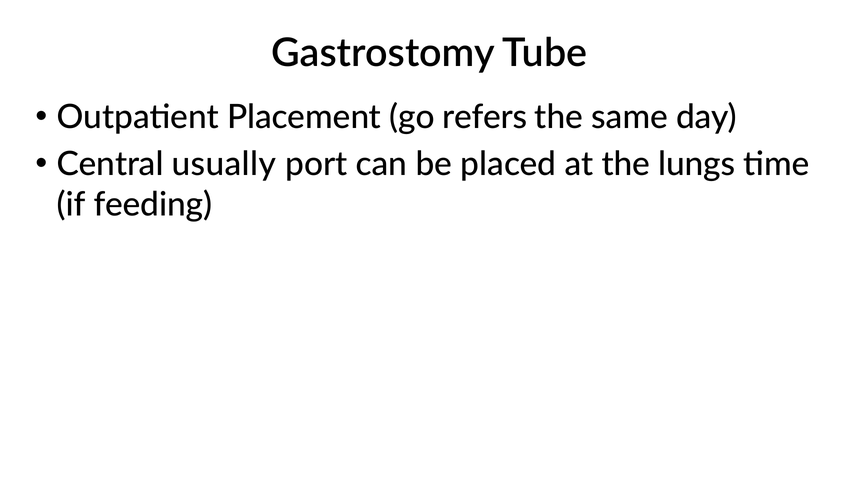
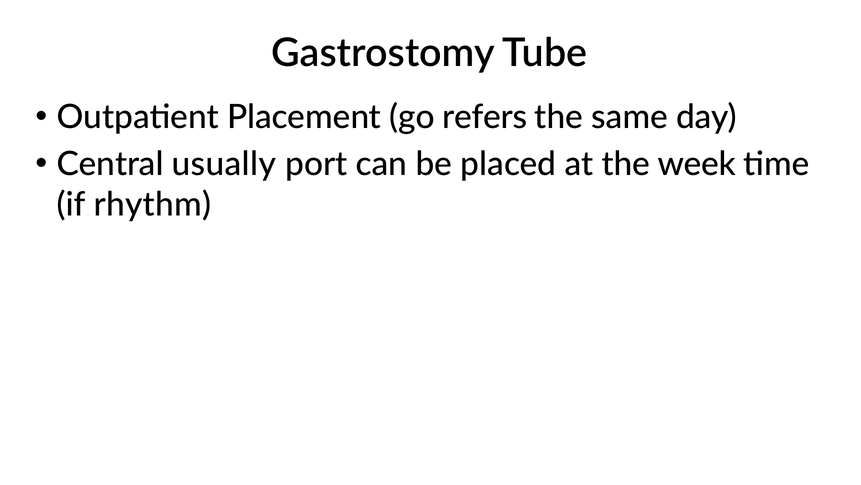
lungs: lungs -> week
feeding: feeding -> rhythm
